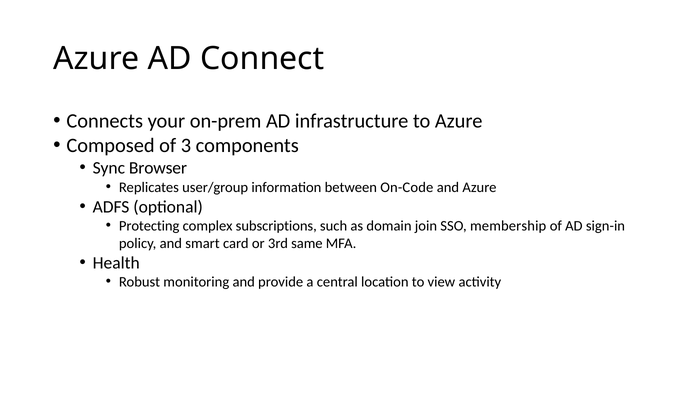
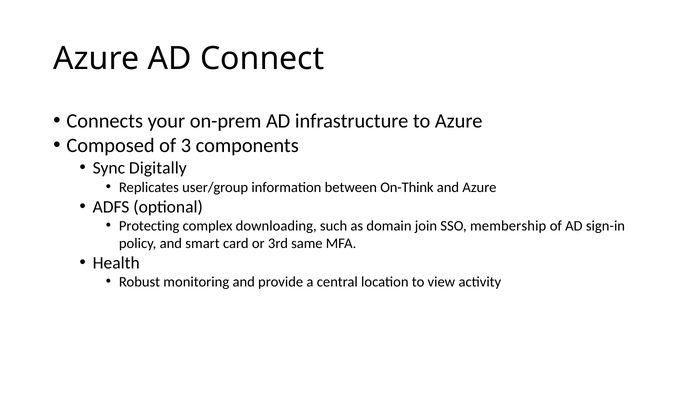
Browser: Browser -> Digitally
On-Code: On-Code -> On-Think
subscriptions: subscriptions -> downloading
